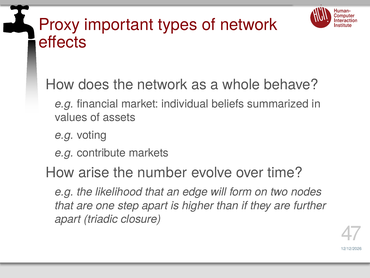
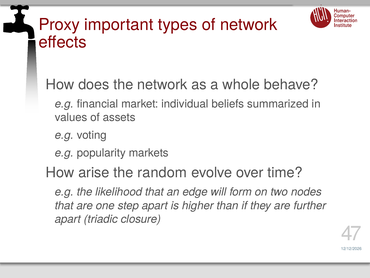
contribute: contribute -> popularity
number: number -> random
